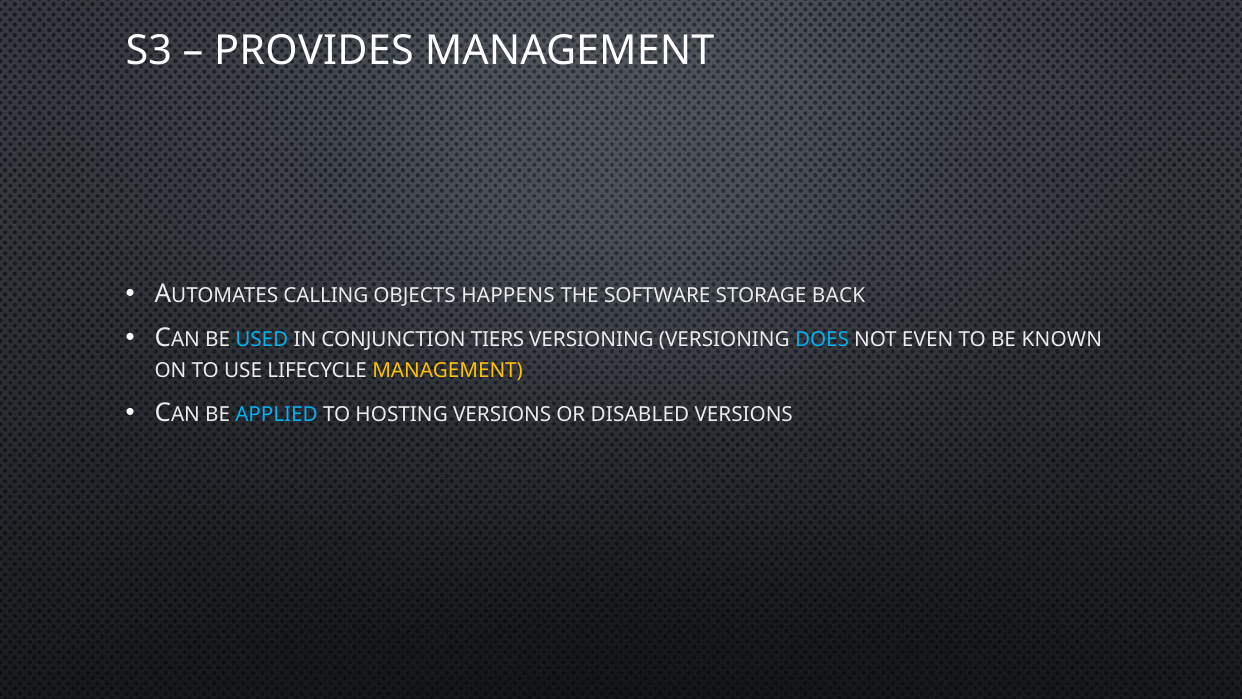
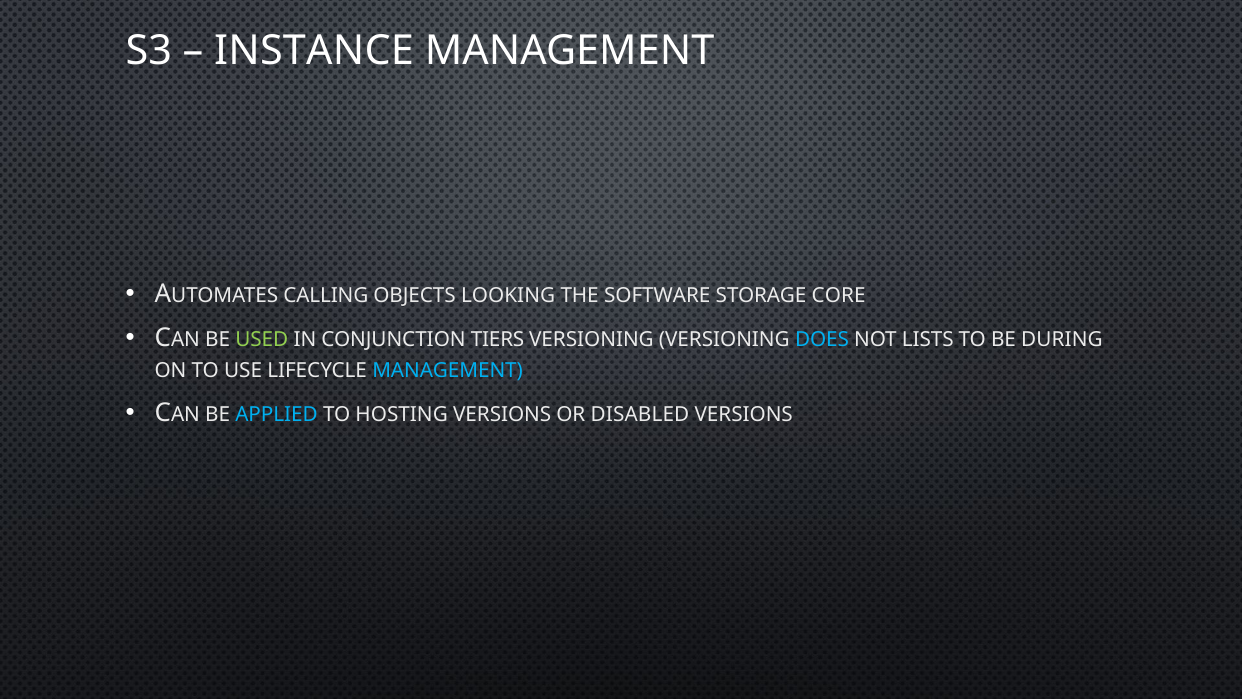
PROVIDES: PROVIDES -> INSTANCE
HAPPENS: HAPPENS -> LOOKING
BACK: BACK -> CORE
USED colour: light blue -> light green
EVEN: EVEN -> LISTS
KNOWN: KNOWN -> DURING
MANAGEMENT at (448, 371) colour: yellow -> light blue
